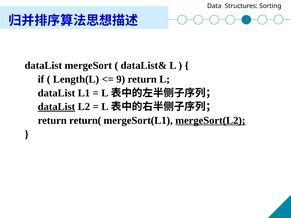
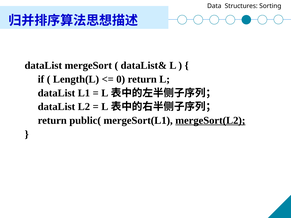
9: 9 -> 0
dataList at (56, 107) underline: present -> none
return(: return( -> public(
